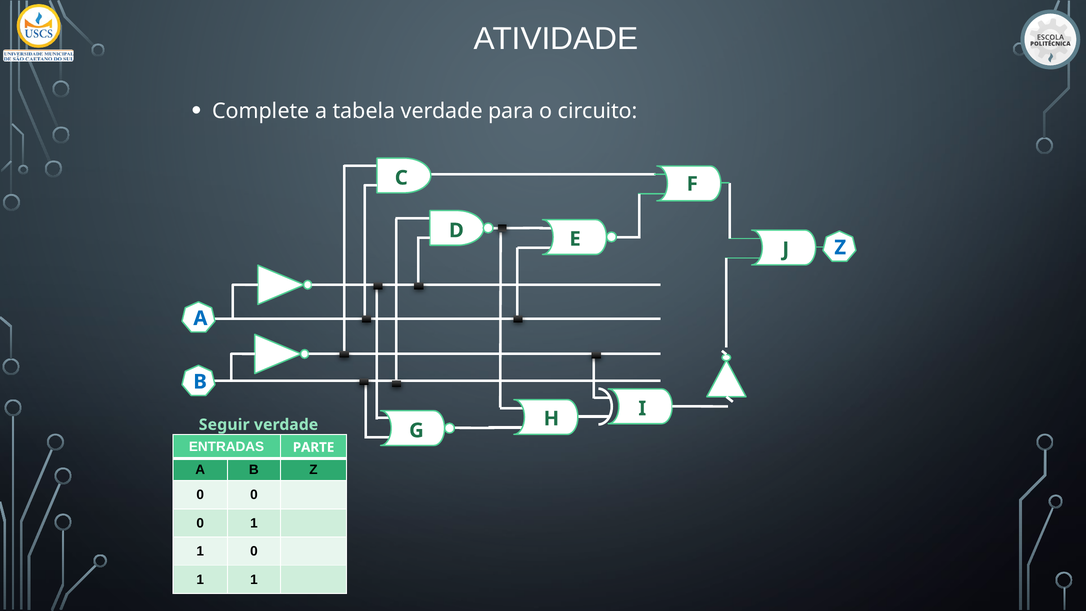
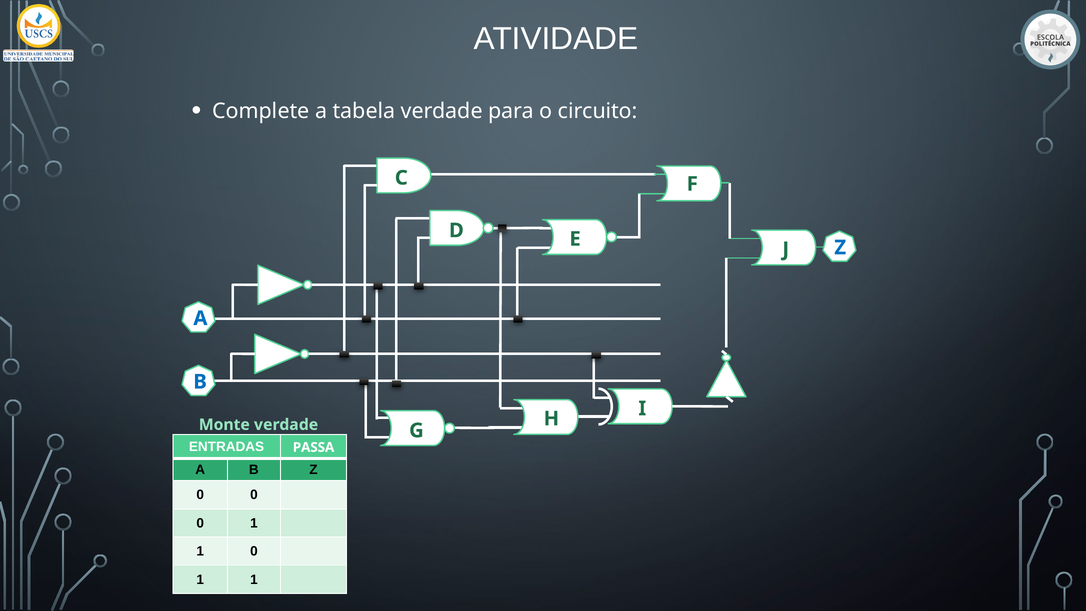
Seguir: Seguir -> Monte
PARTE: PARTE -> PASSA
